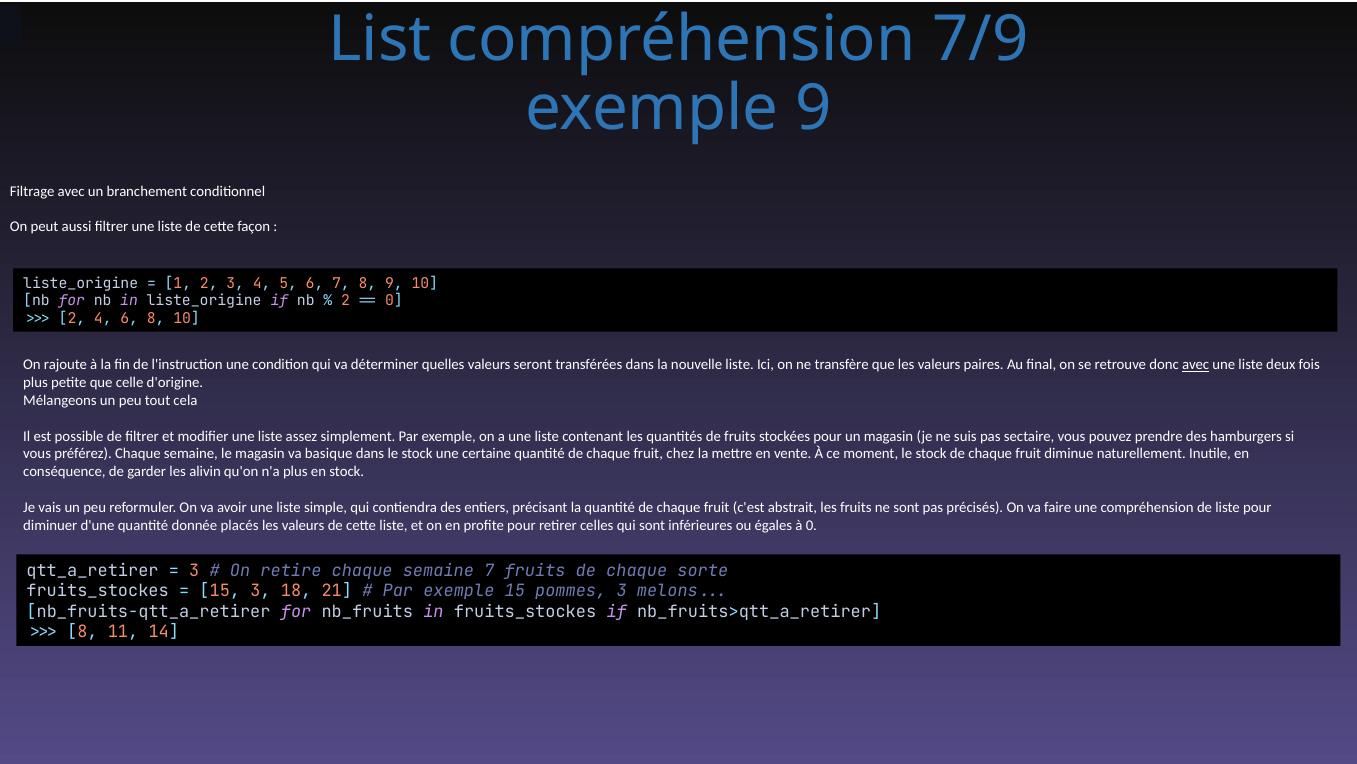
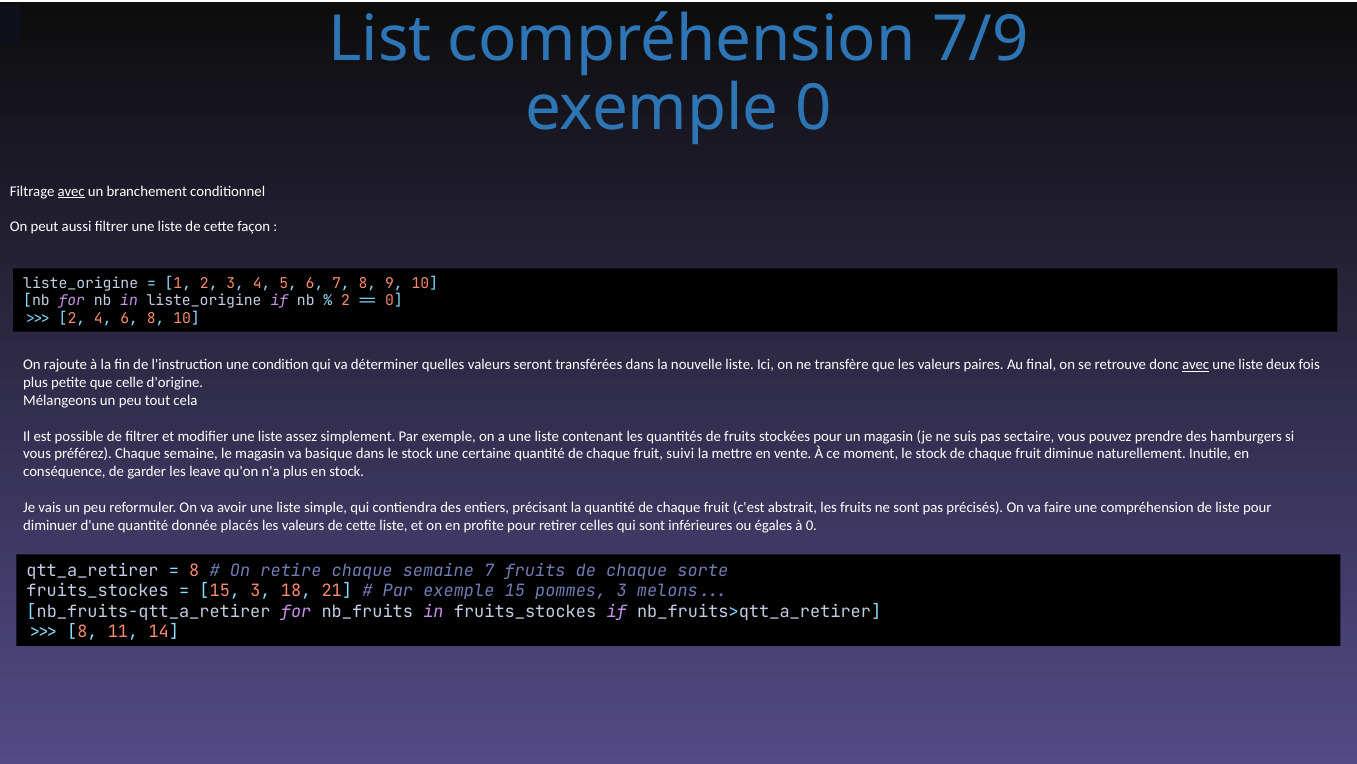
exemple 9: 9 -> 0
avec at (71, 191) underline: none -> present
chez: chez -> suivi
alivin: alivin -> leave
3 at (194, 570): 3 -> 8
